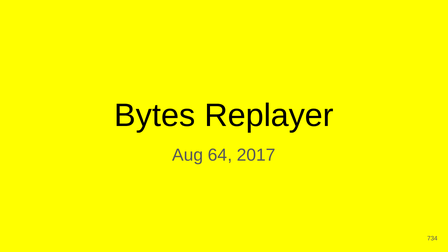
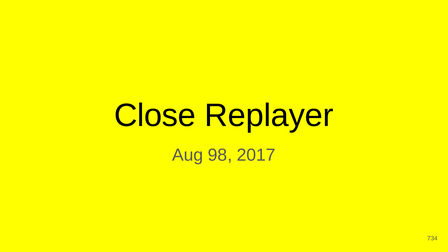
Bytes: Bytes -> Close
64: 64 -> 98
